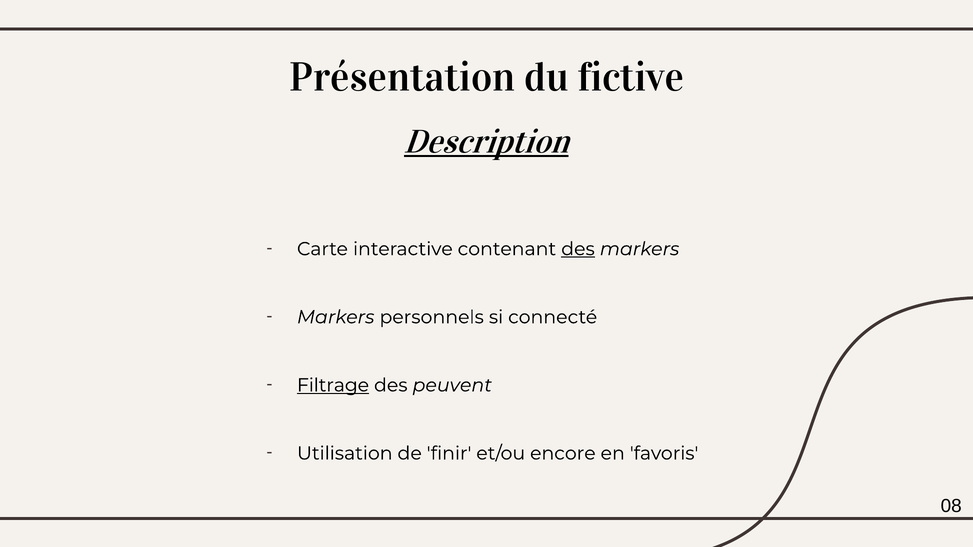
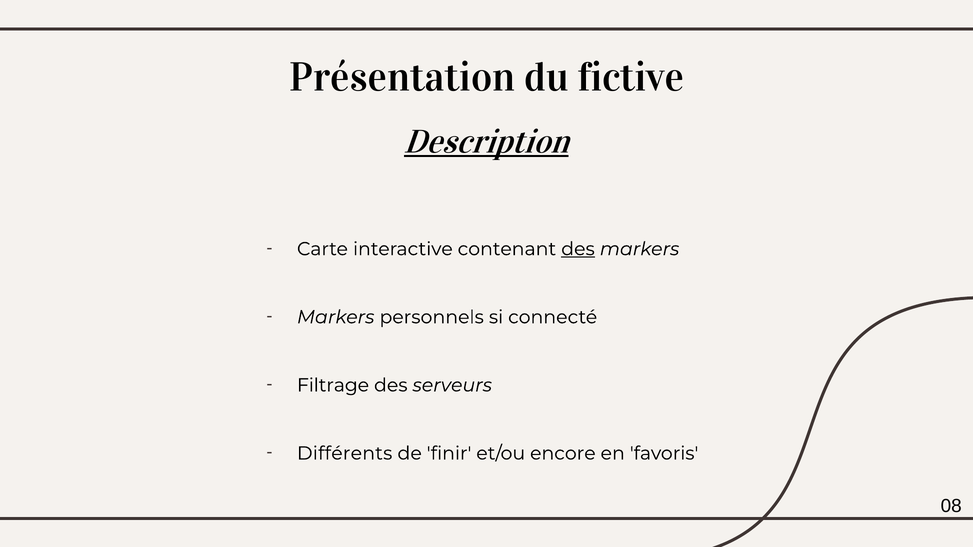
Filtrage underline: present -> none
peuvent: peuvent -> serveurs
Utilisation: Utilisation -> Différents
